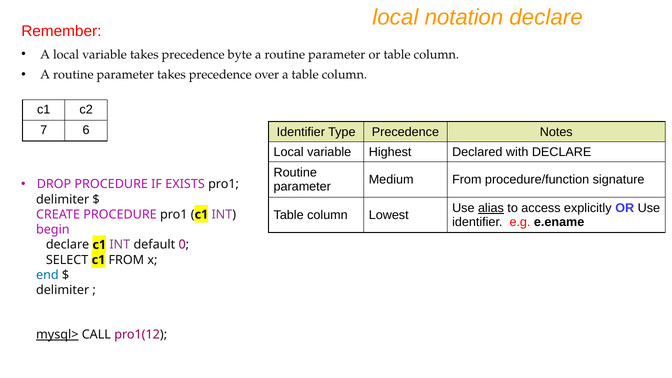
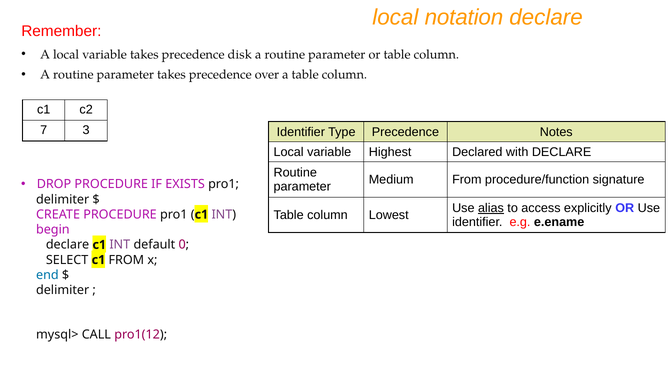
byte: byte -> disk
6: 6 -> 3
mysql> underline: present -> none
